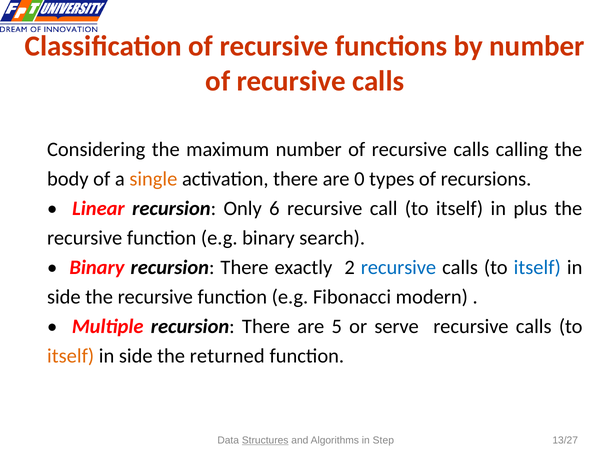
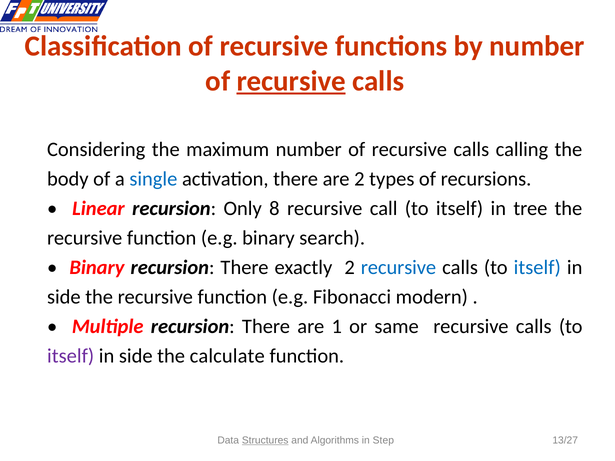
recursive at (291, 81) underline: none -> present
single colour: orange -> blue
are 0: 0 -> 2
6: 6 -> 8
plus: plus -> tree
5: 5 -> 1
serve: serve -> same
itself at (71, 356) colour: orange -> purple
returned: returned -> calculate
